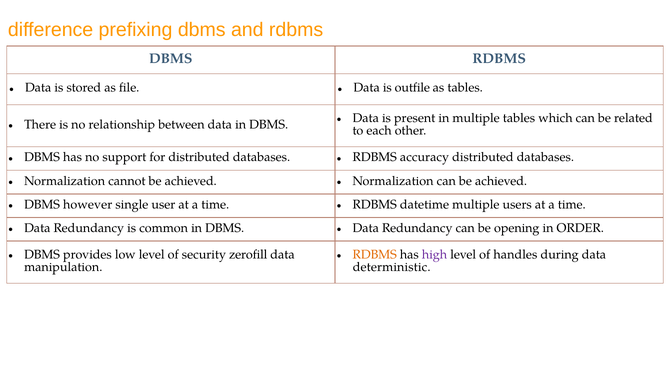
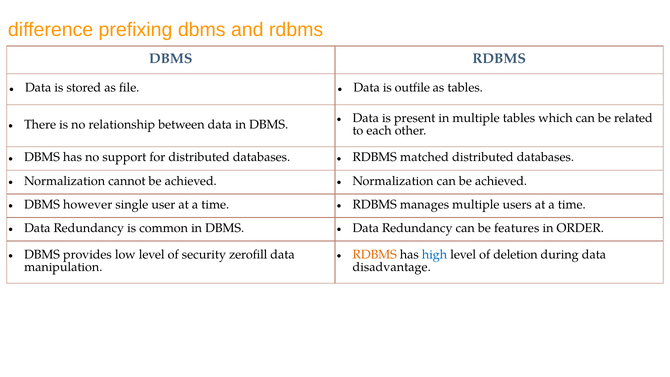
accuracy: accuracy -> matched
datetime: datetime -> manages
opening: opening -> features
high colour: purple -> blue
handles: handles -> deletion
deterministic: deterministic -> disadvantage
